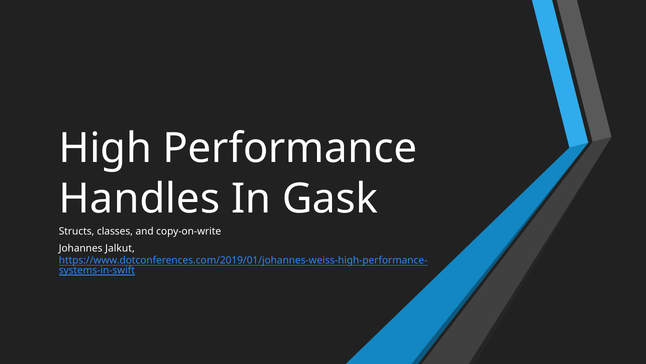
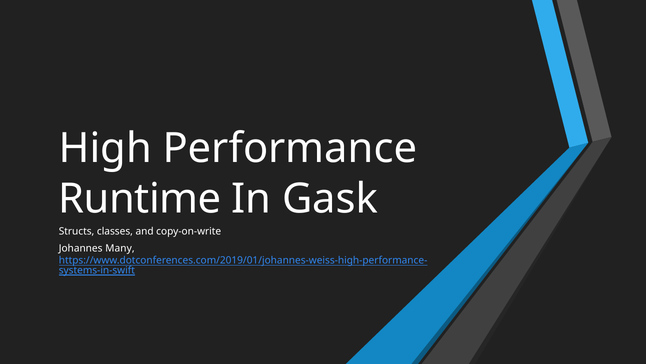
Handles: Handles -> Runtime
Jalkut: Jalkut -> Many
